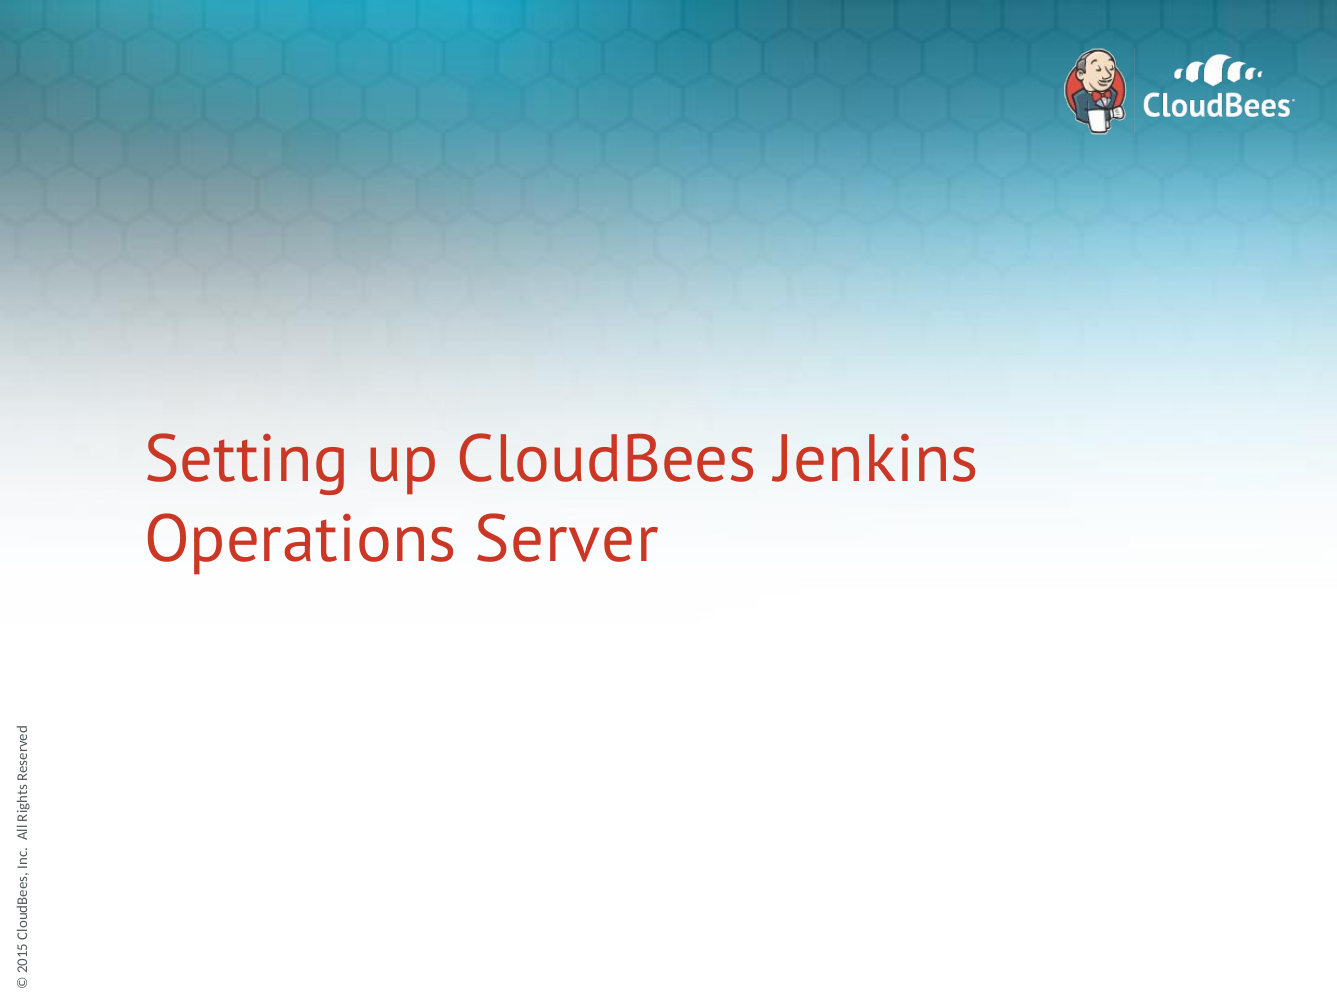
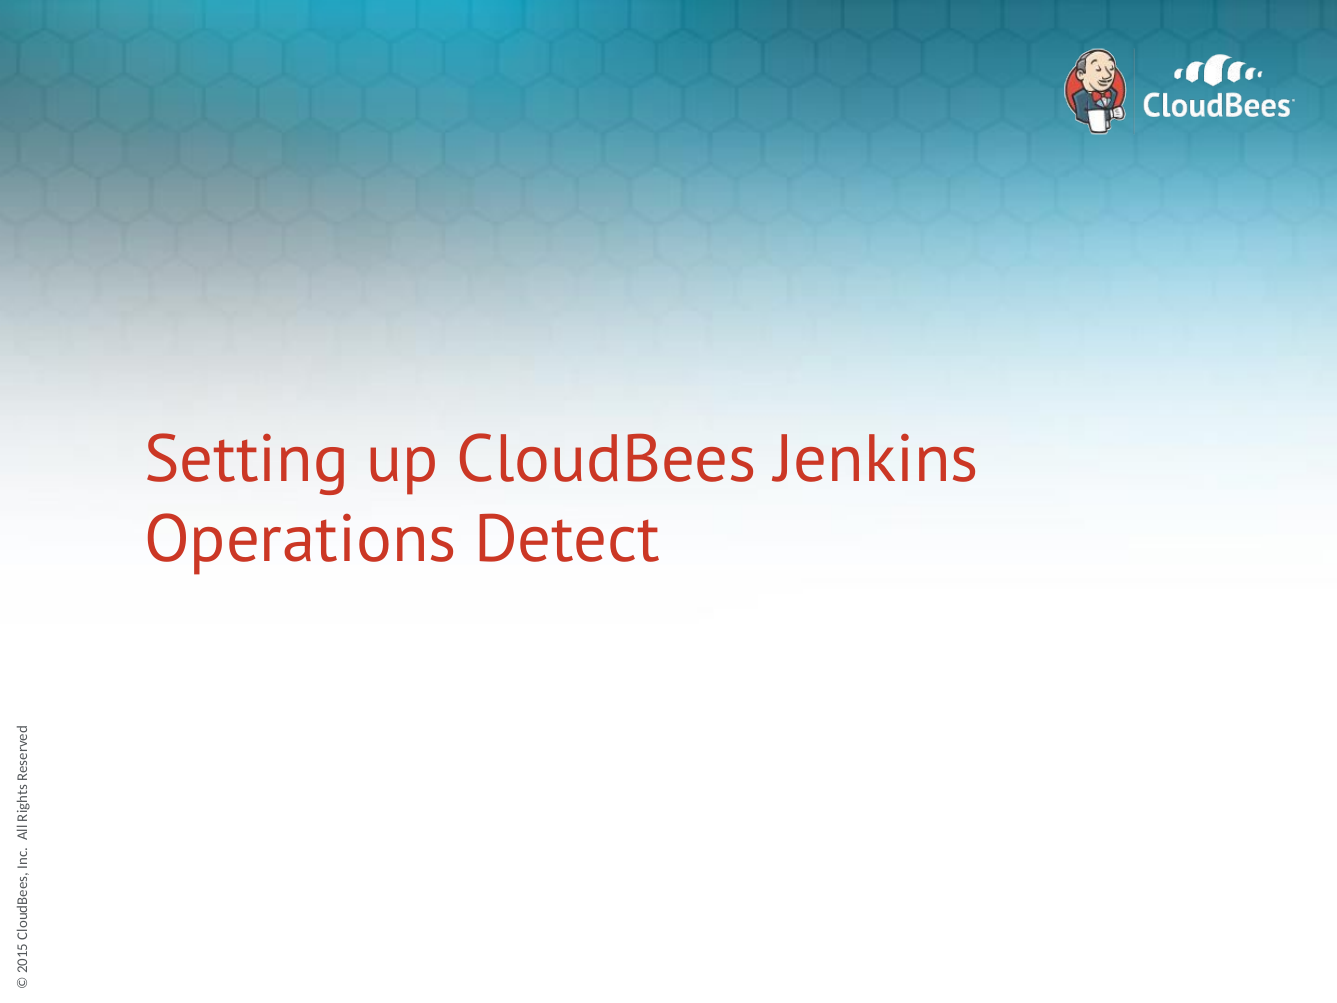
Server: Server -> Detect
